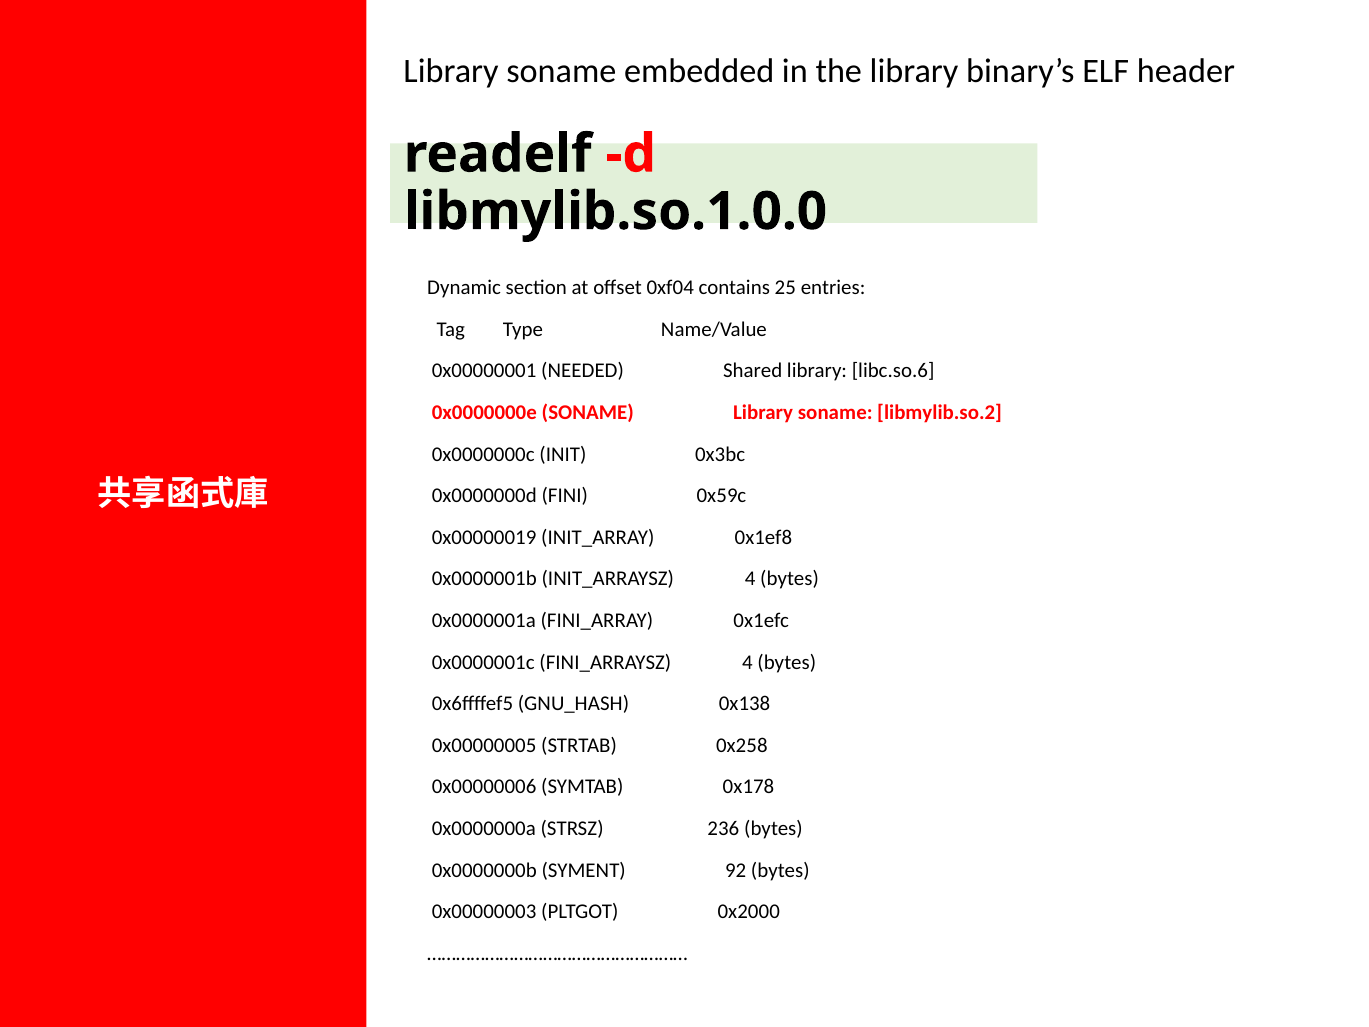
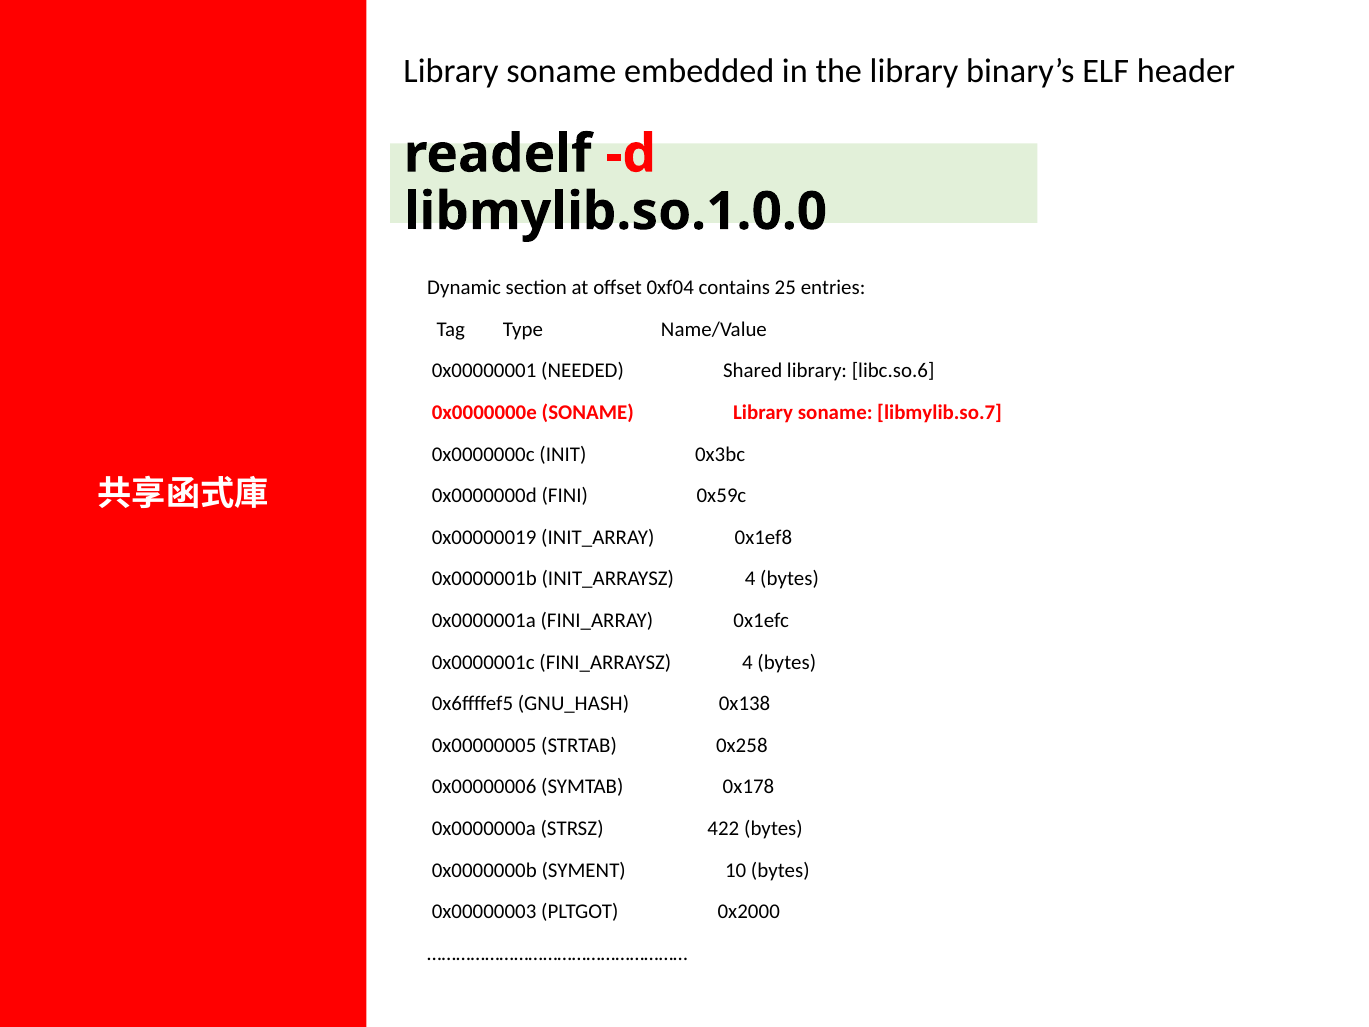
libmylib.so.2: libmylib.so.2 -> libmylib.so.7
236: 236 -> 422
92: 92 -> 10
